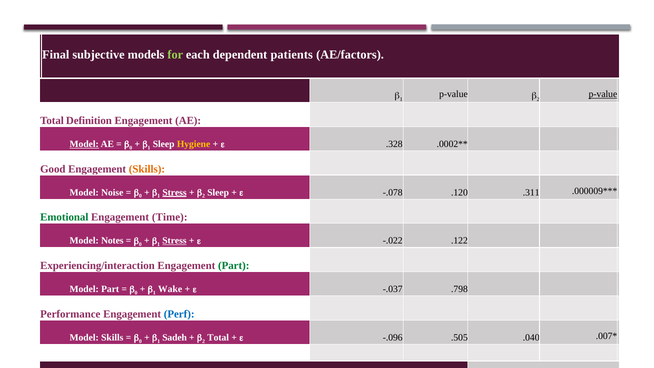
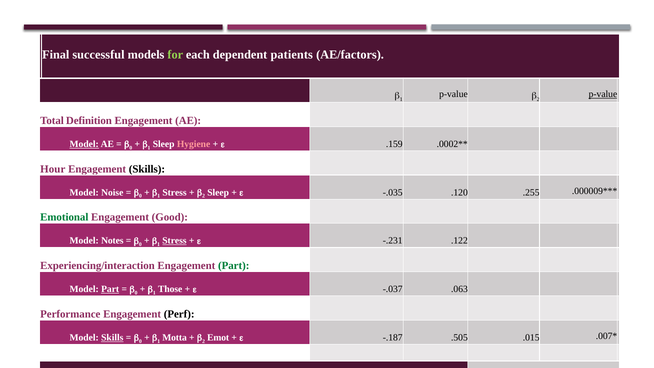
subjective: subjective -> successful
Hygiene colour: yellow -> pink
.328: .328 -> .159
Good: Good -> Hour
Skills at (147, 169) colour: orange -> black
Stress at (175, 192) underline: present -> none
-.078: -.078 -> -.035
.311: .311 -> .255
Time: Time -> Good
-.022: -.022 -> -.231
Part at (110, 289) underline: none -> present
Wake: Wake -> Those
.798: .798 -> .063
Perf colour: blue -> black
Skills at (112, 337) underline: none -> present
Sadeh: Sadeh -> Motta
Total at (218, 337): Total -> Emot
-.096: -.096 -> -.187
.040: .040 -> .015
